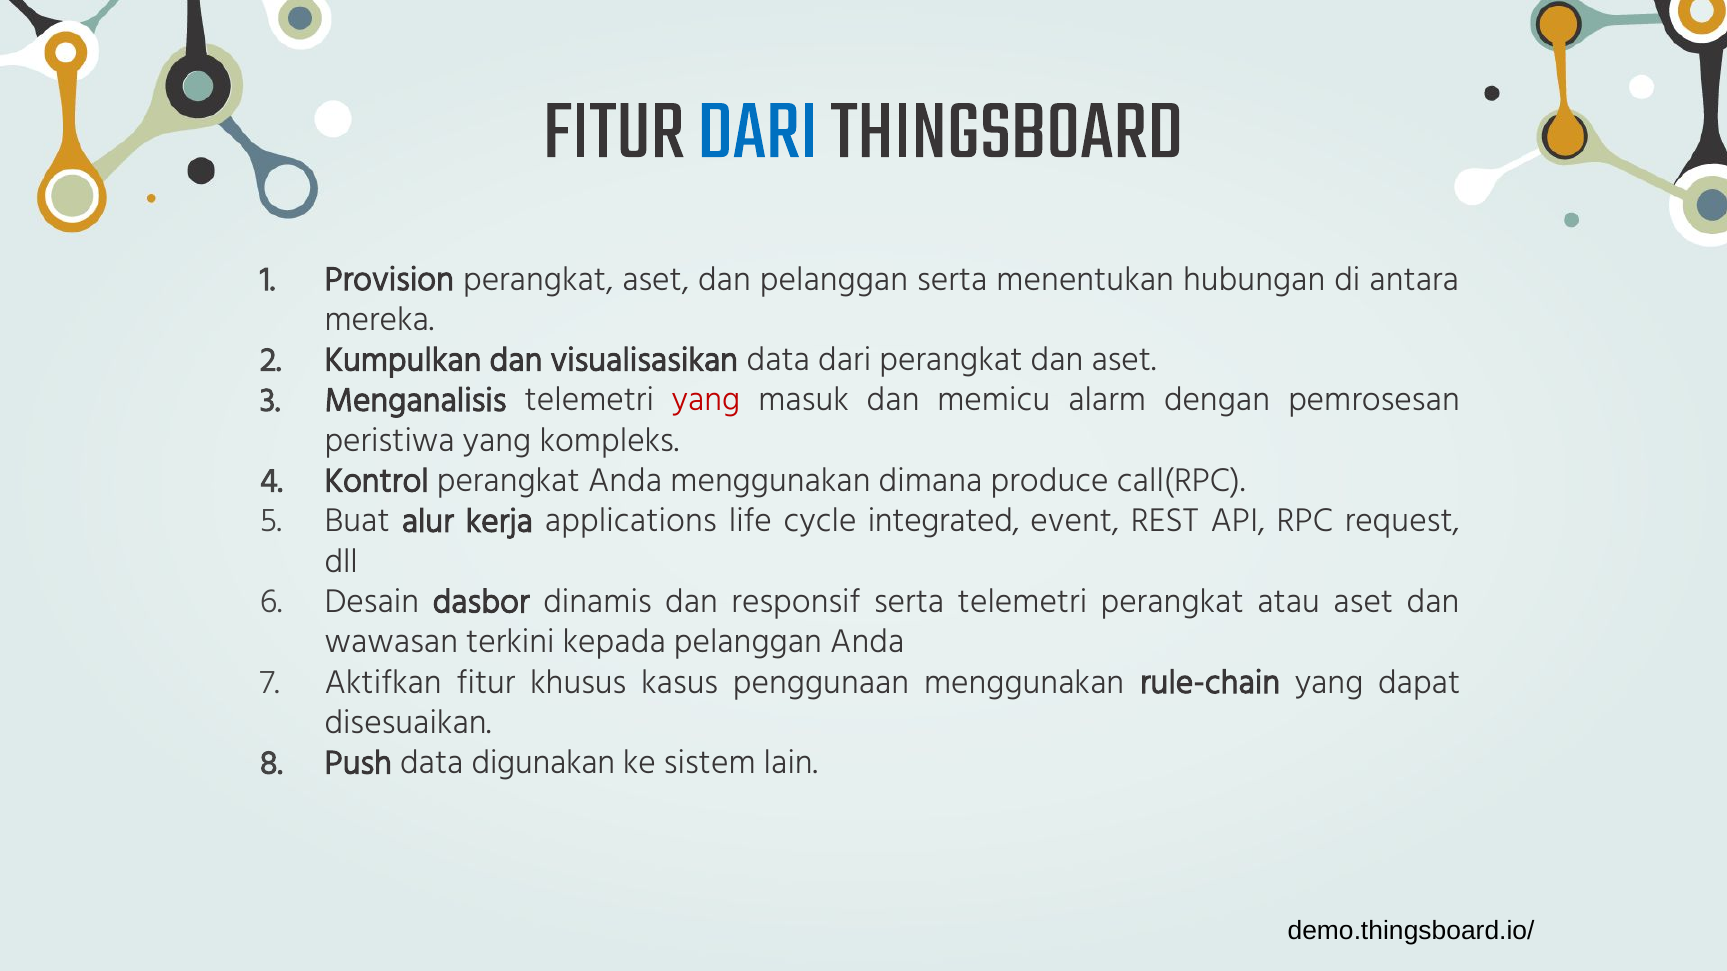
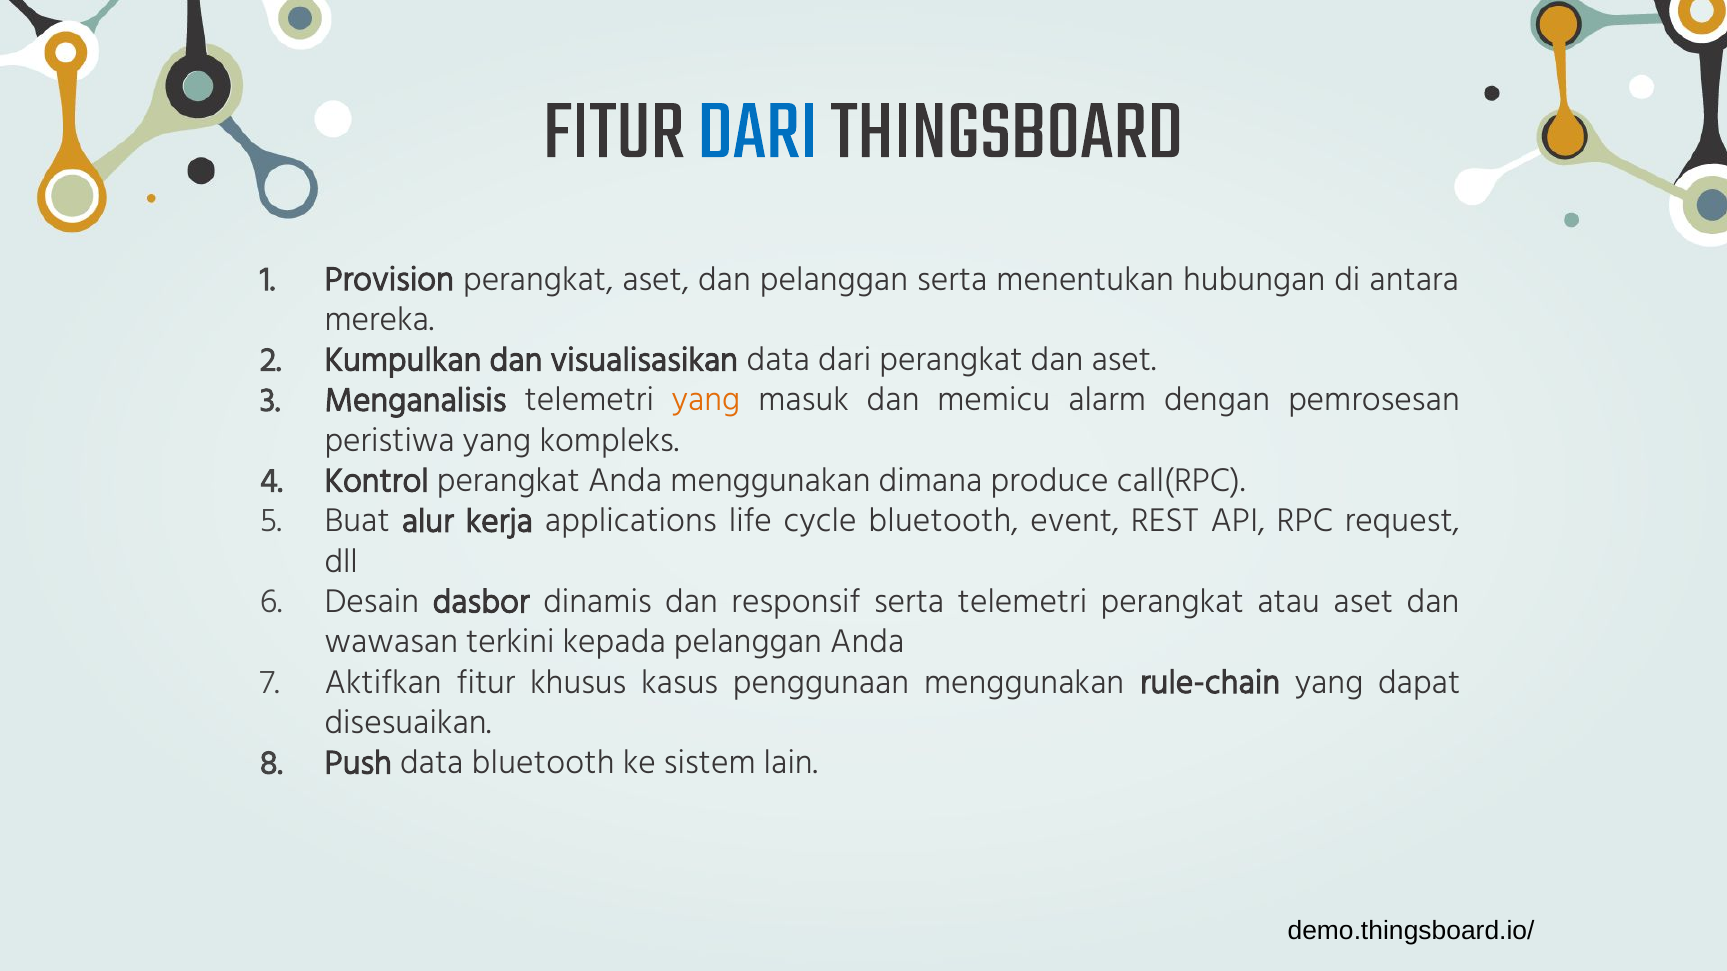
yang at (706, 400) colour: red -> orange
cycle integrated: integrated -> bluetooth
data digunakan: digunakan -> bluetooth
